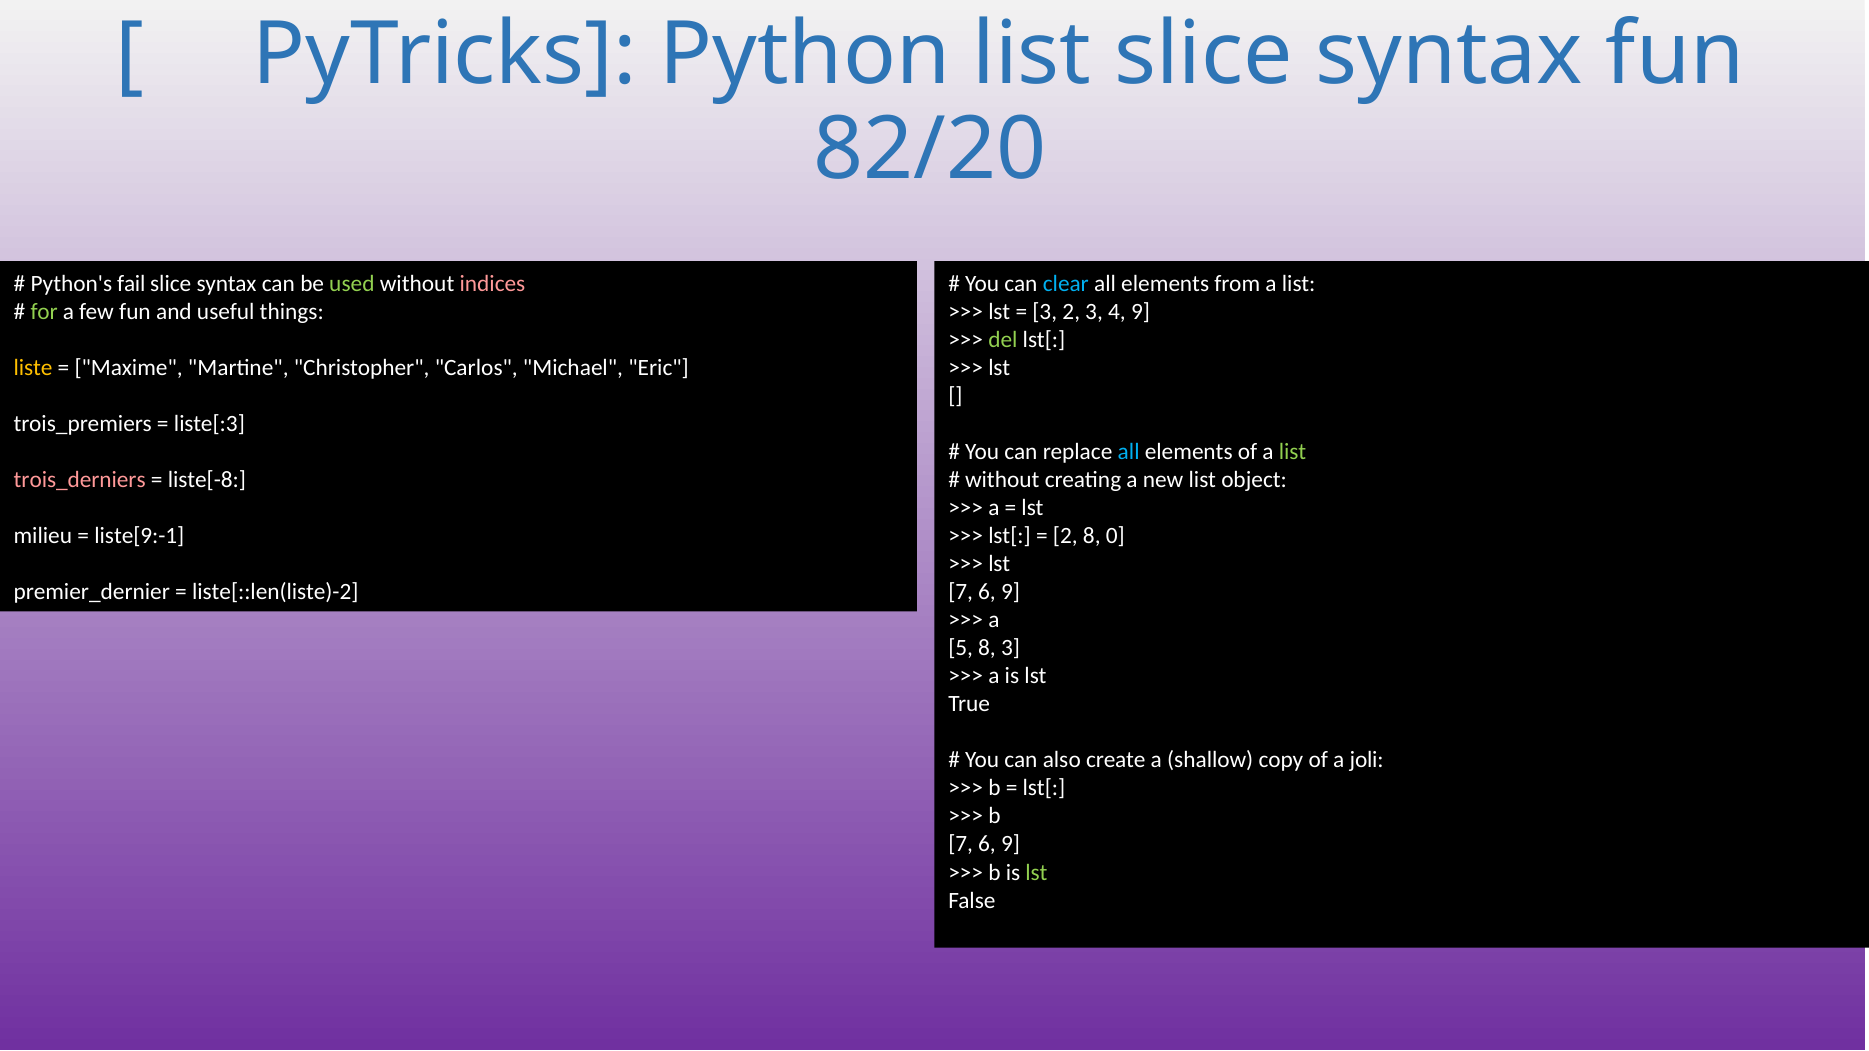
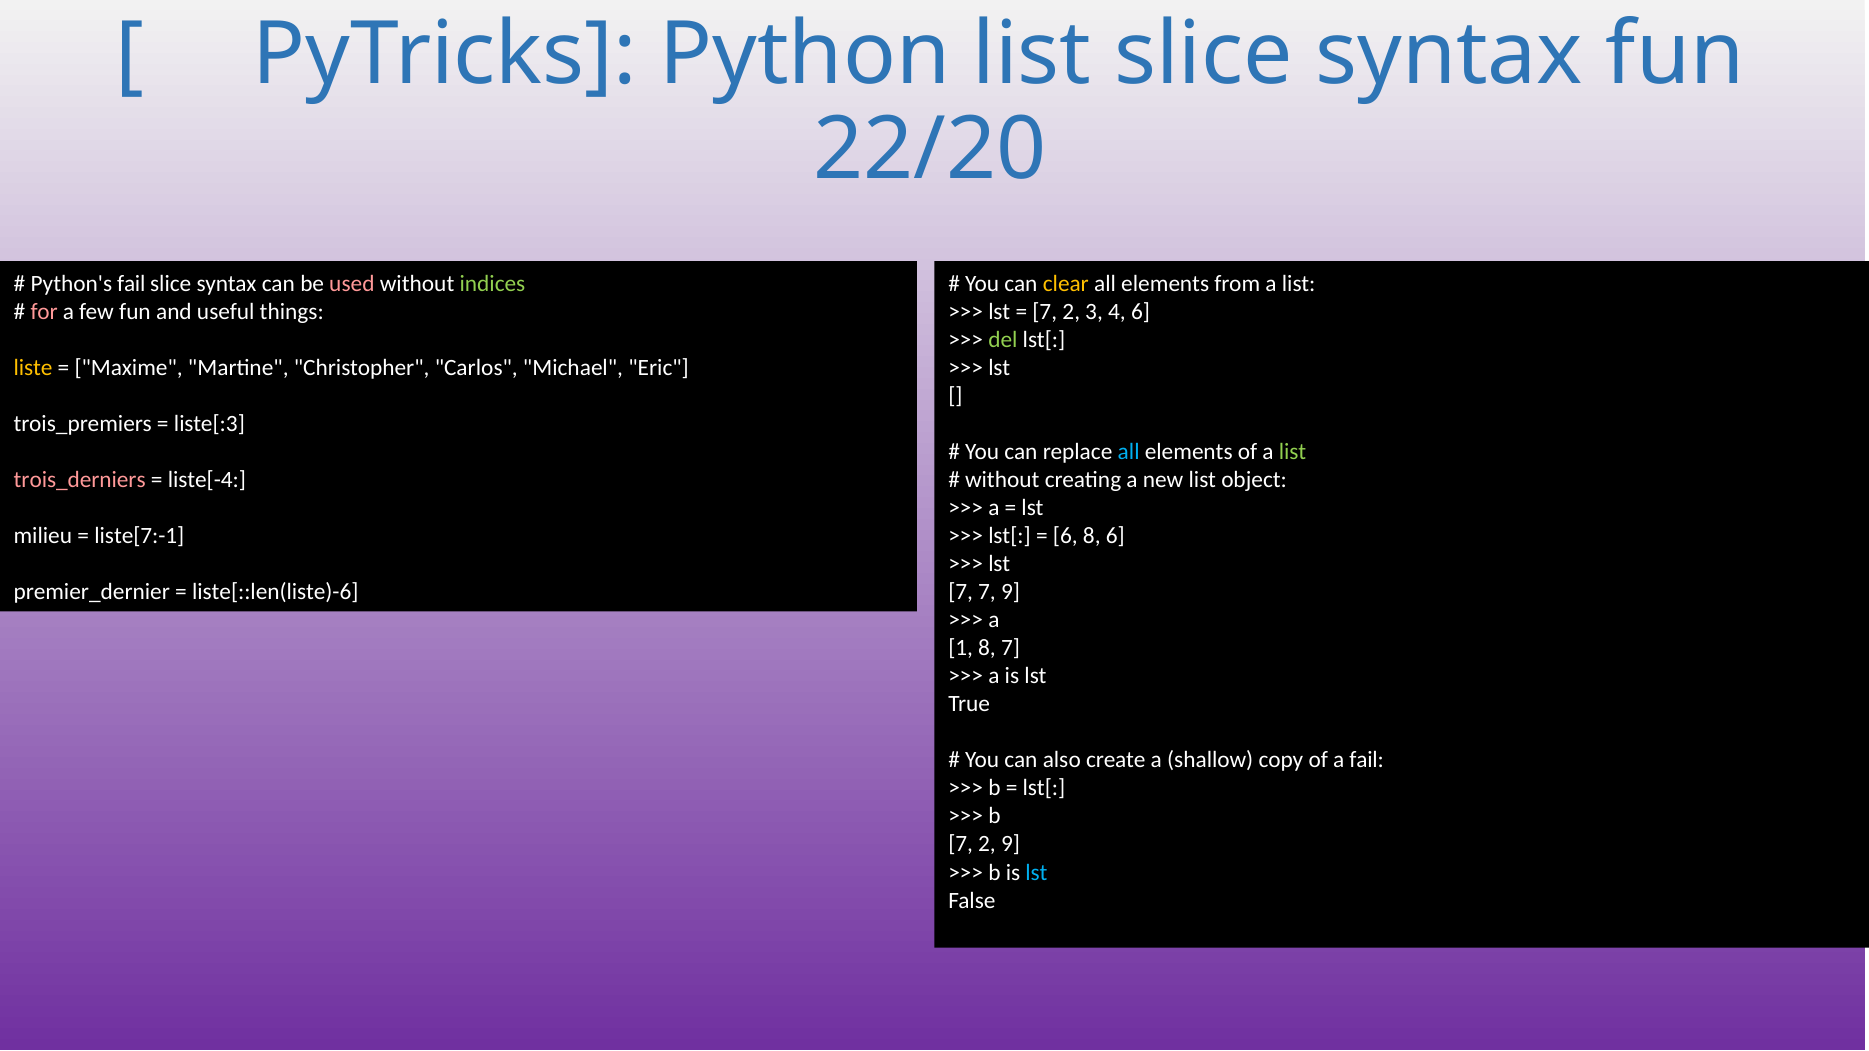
82/20: 82/20 -> 22/20
used colour: light green -> pink
indices colour: pink -> light green
clear colour: light blue -> yellow
for colour: light green -> pink
3 at (1045, 312): 3 -> 7
4 9: 9 -> 6
liste[-8: liste[-8 -> liste[-4
liste[9:-1: liste[9:-1 -> liste[7:-1
2 at (1065, 536): 2 -> 6
8 0: 0 -> 6
liste[::len(liste)-2: liste[::len(liste)-2 -> liste[::len(liste)-6
6 at (987, 592): 6 -> 7
5: 5 -> 1
8 3: 3 -> 7
a joli: joli -> fail
6 at (987, 845): 6 -> 2
lst at (1036, 873) colour: light green -> light blue
